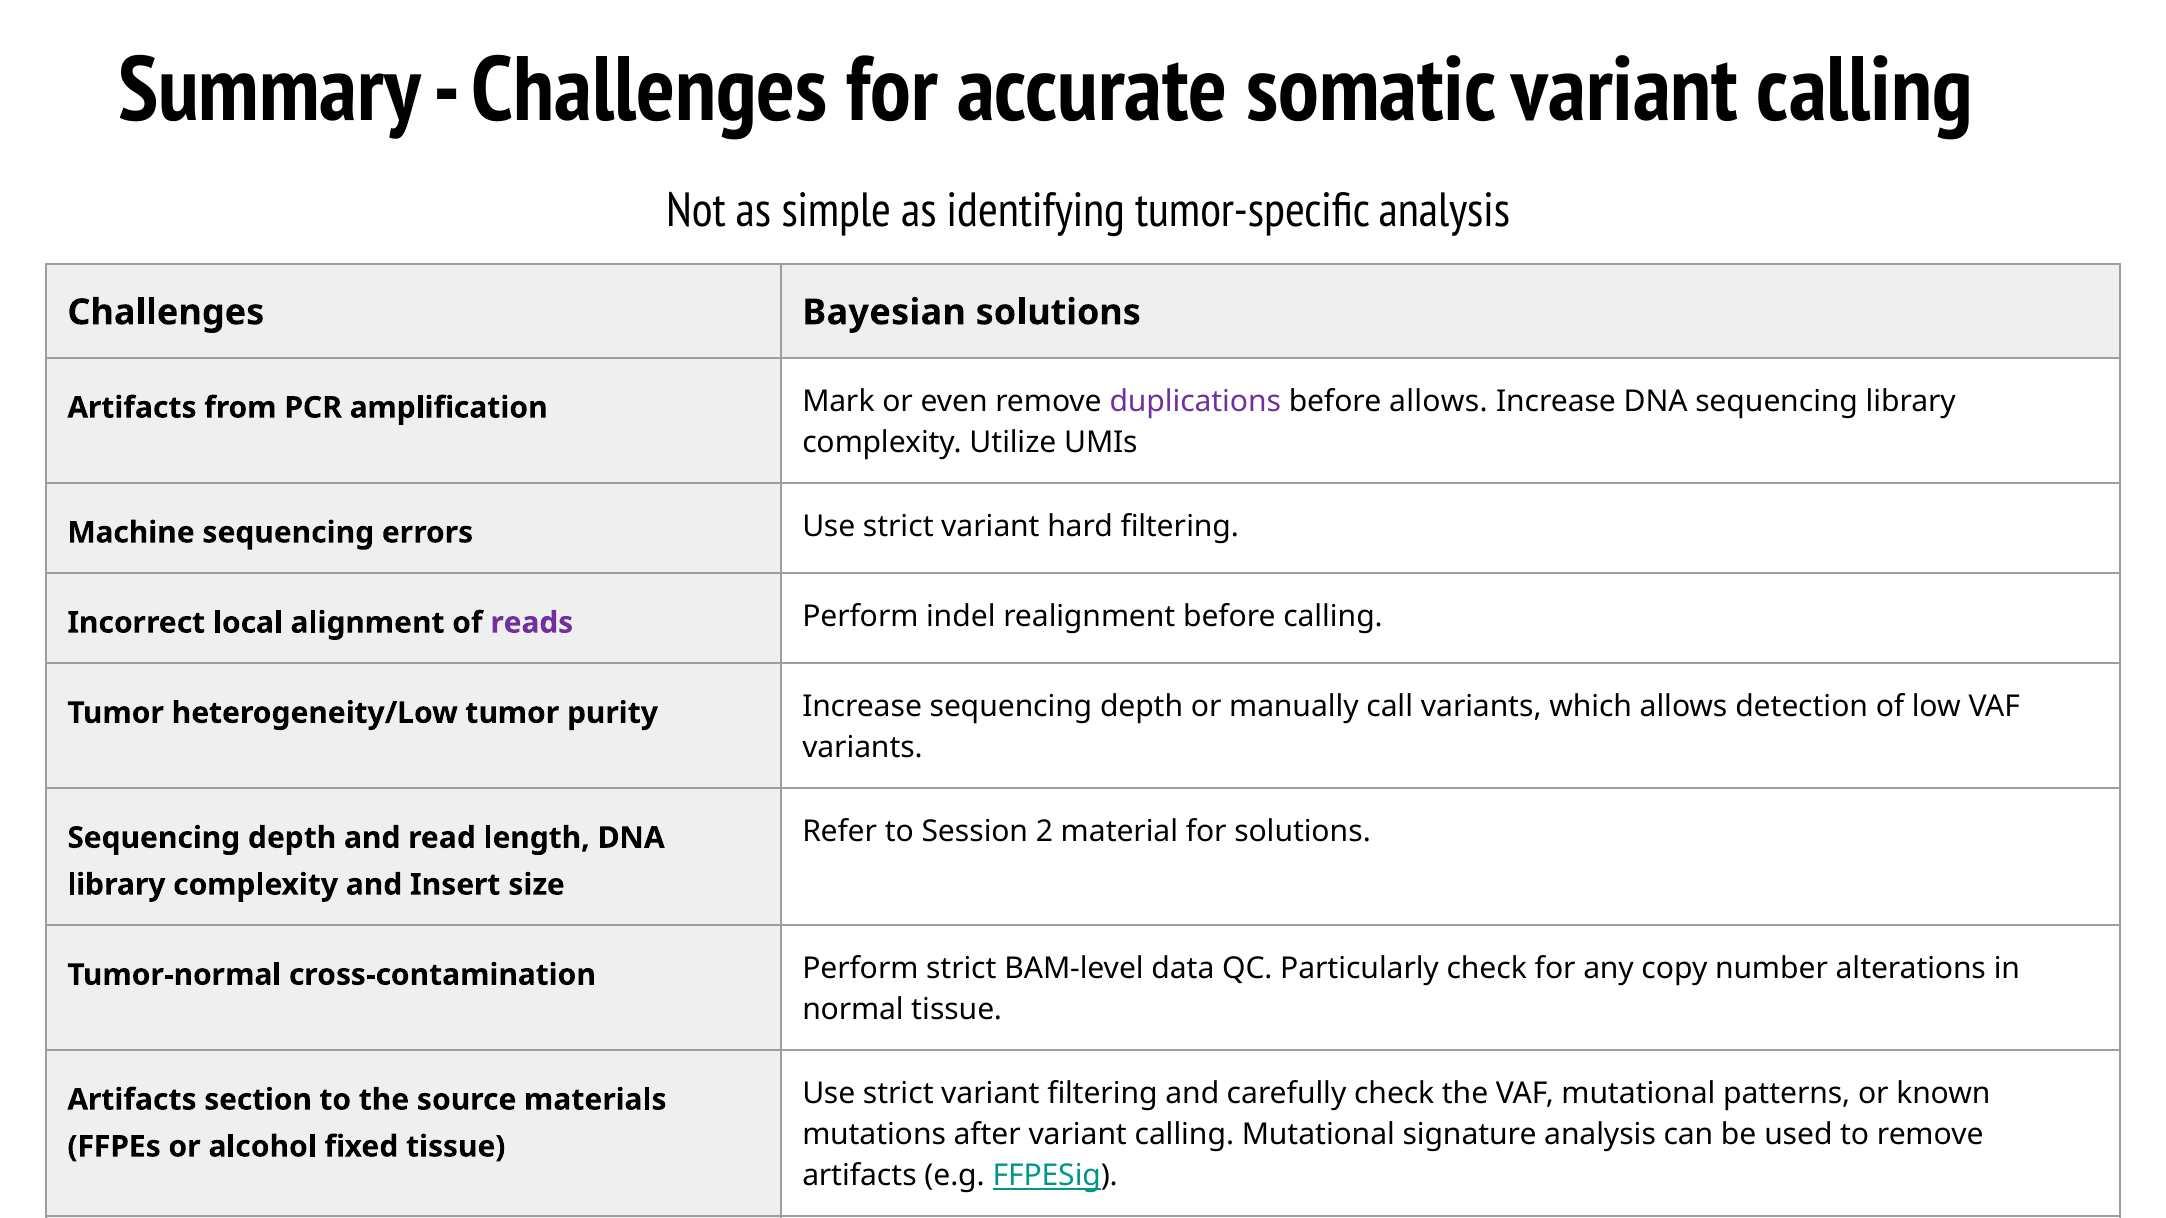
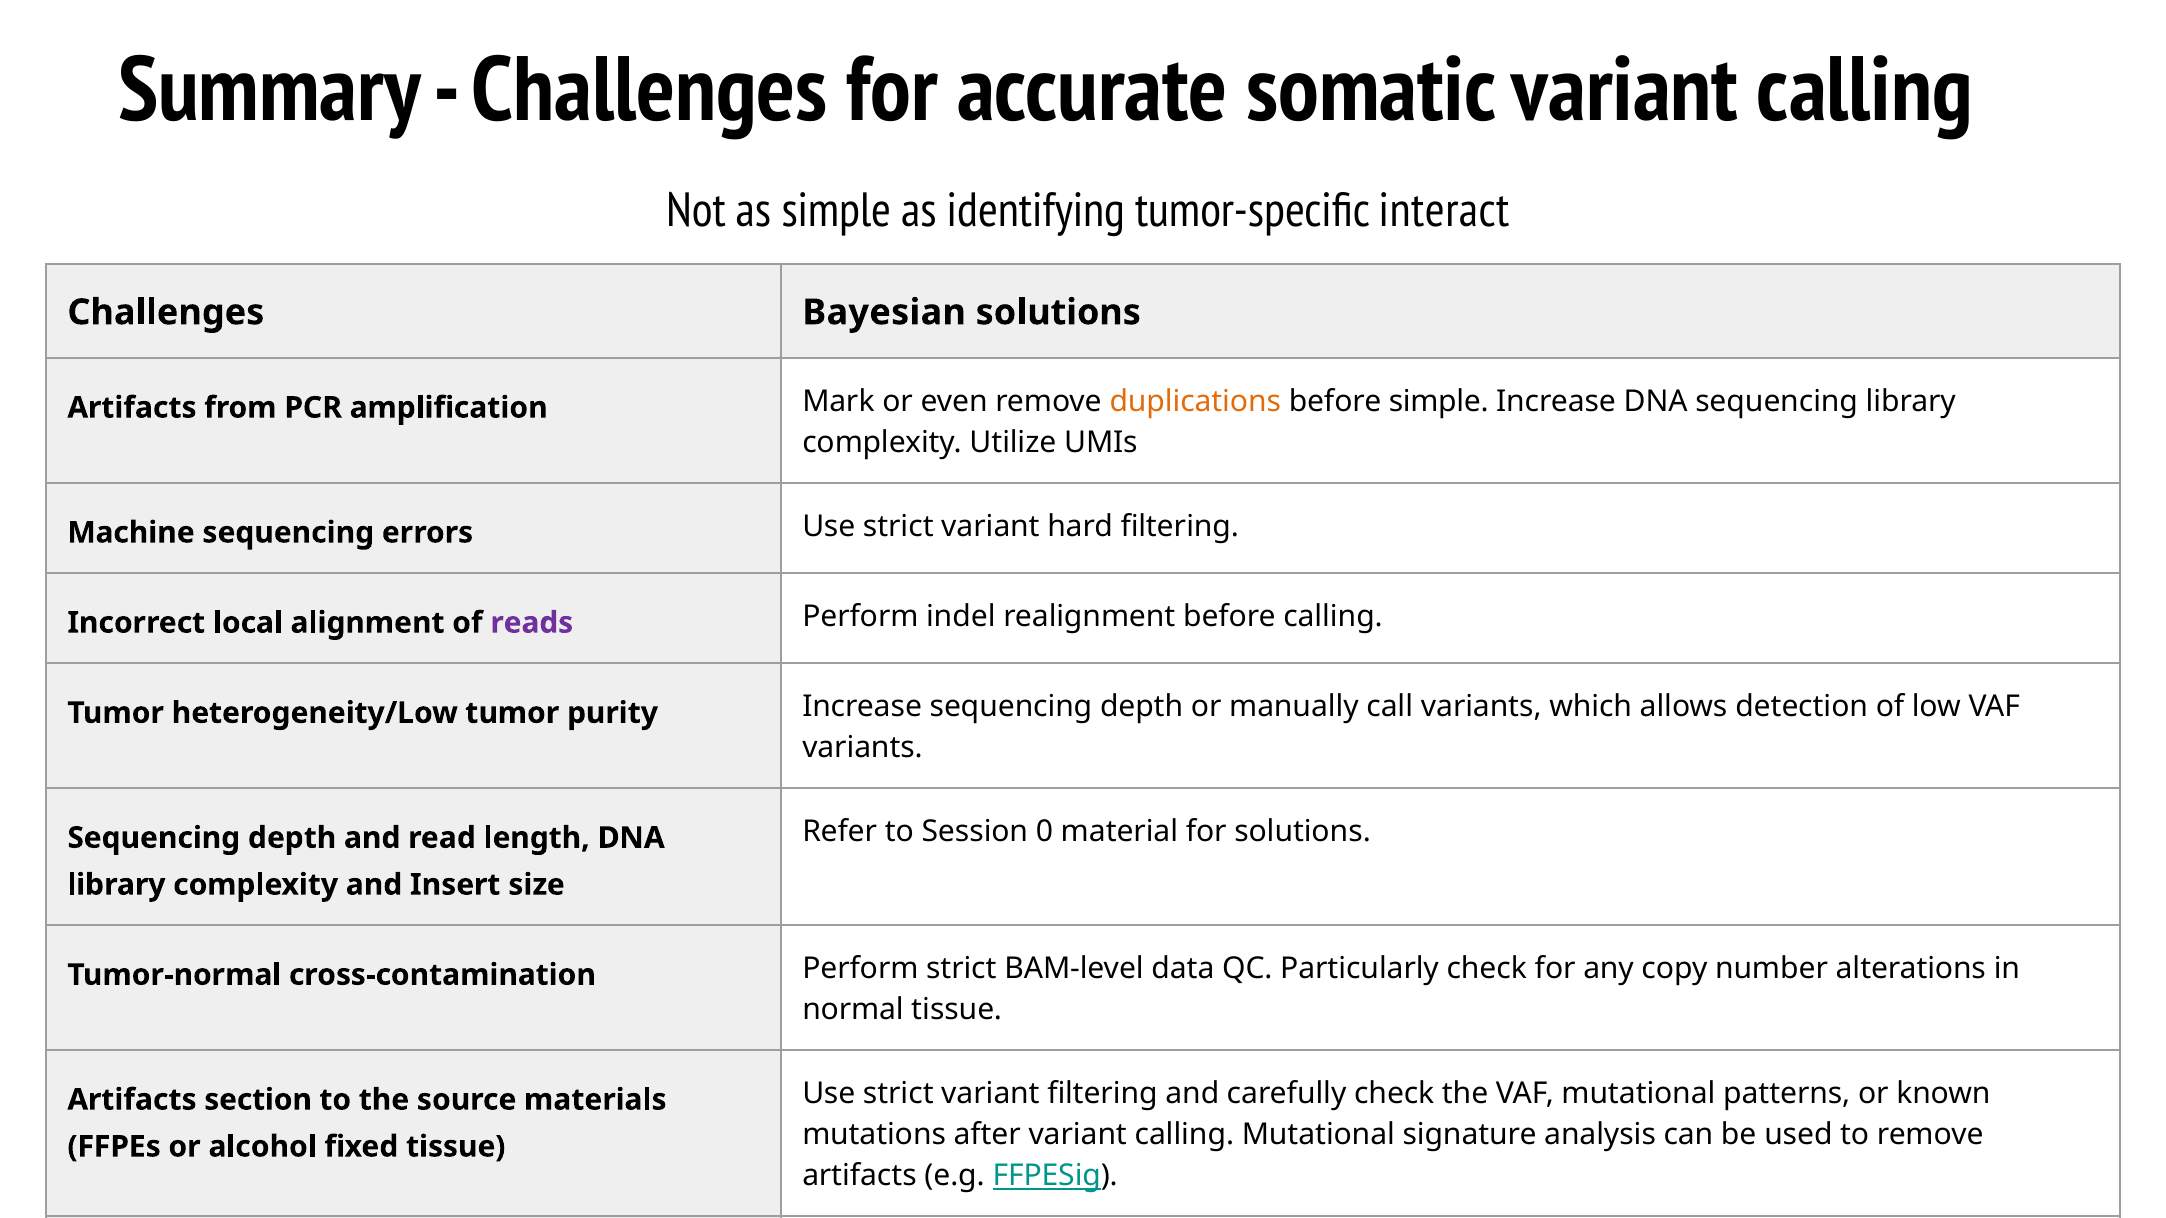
tumor-specific analysis: analysis -> interact
duplications colour: purple -> orange
before allows: allows -> simple
2: 2 -> 0
